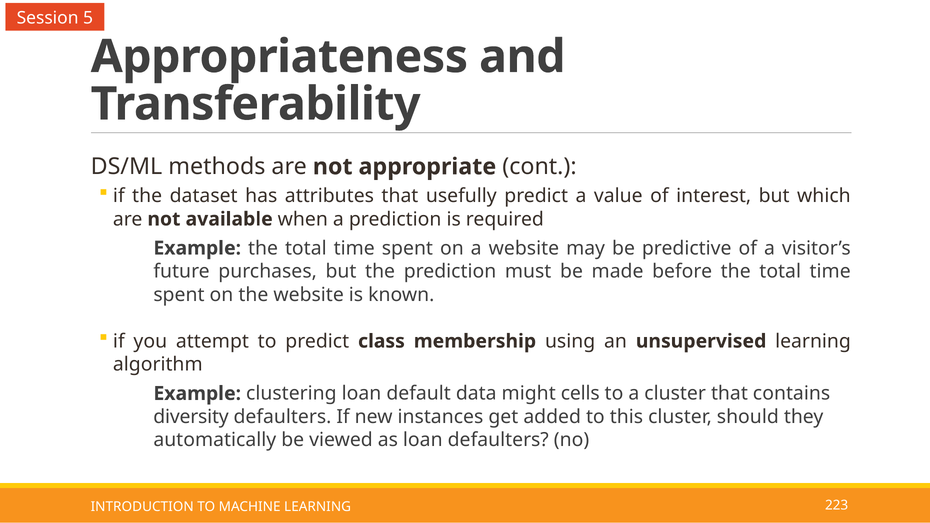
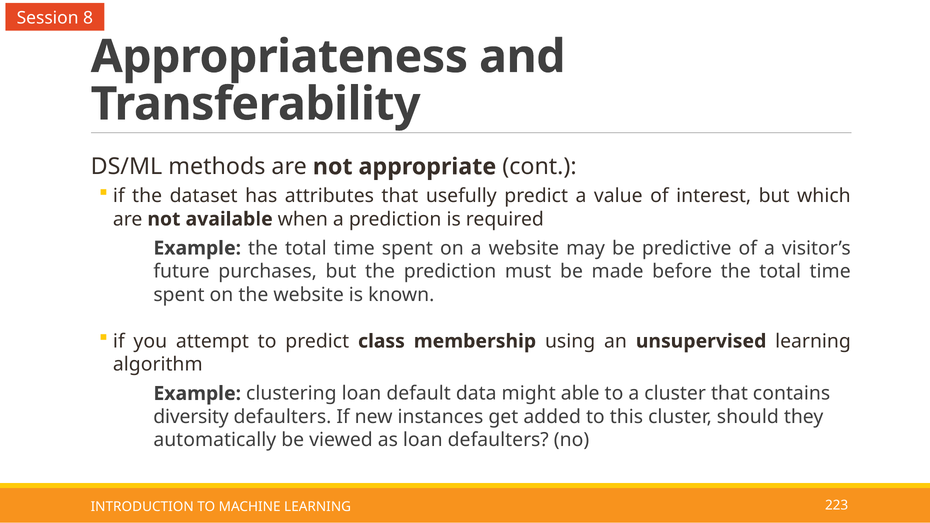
5: 5 -> 8
cells: cells -> able
